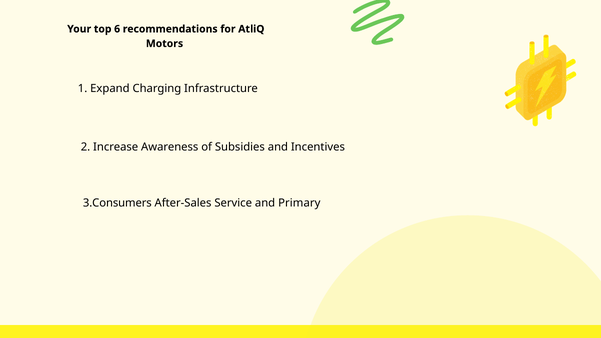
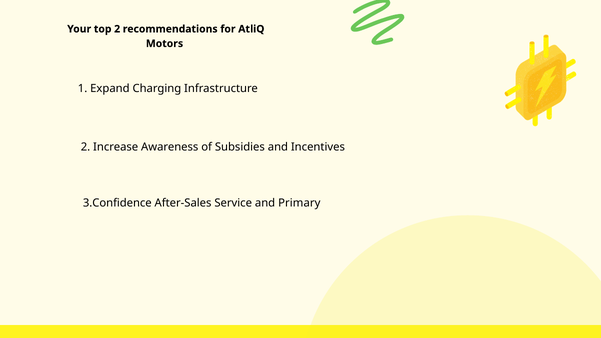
top 6: 6 -> 2
3.Consumers: 3.Consumers -> 3.Confidence
